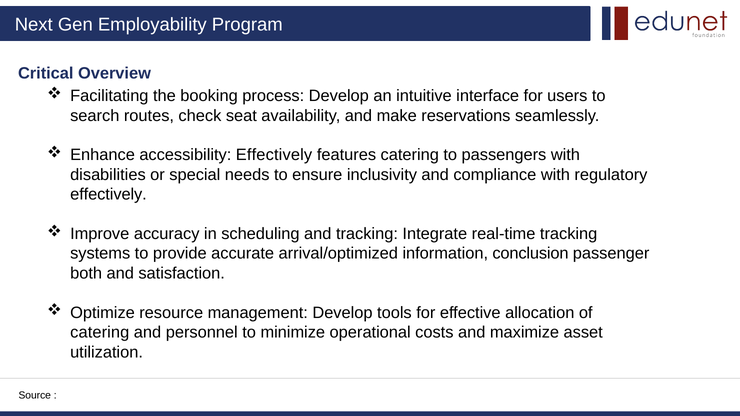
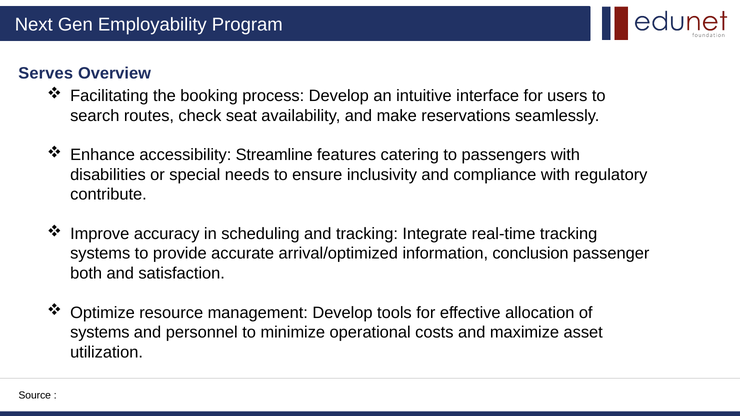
Critical: Critical -> Serves
accessibility Effectively: Effectively -> Streamline
effectively at (109, 195): effectively -> contribute
catering at (100, 333): catering -> systems
